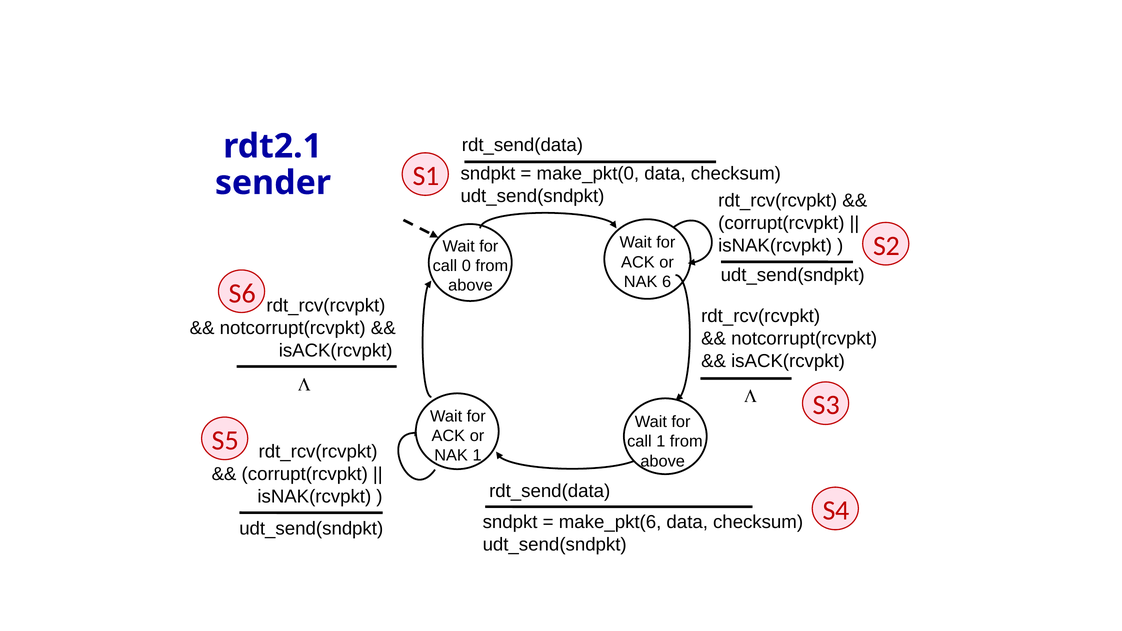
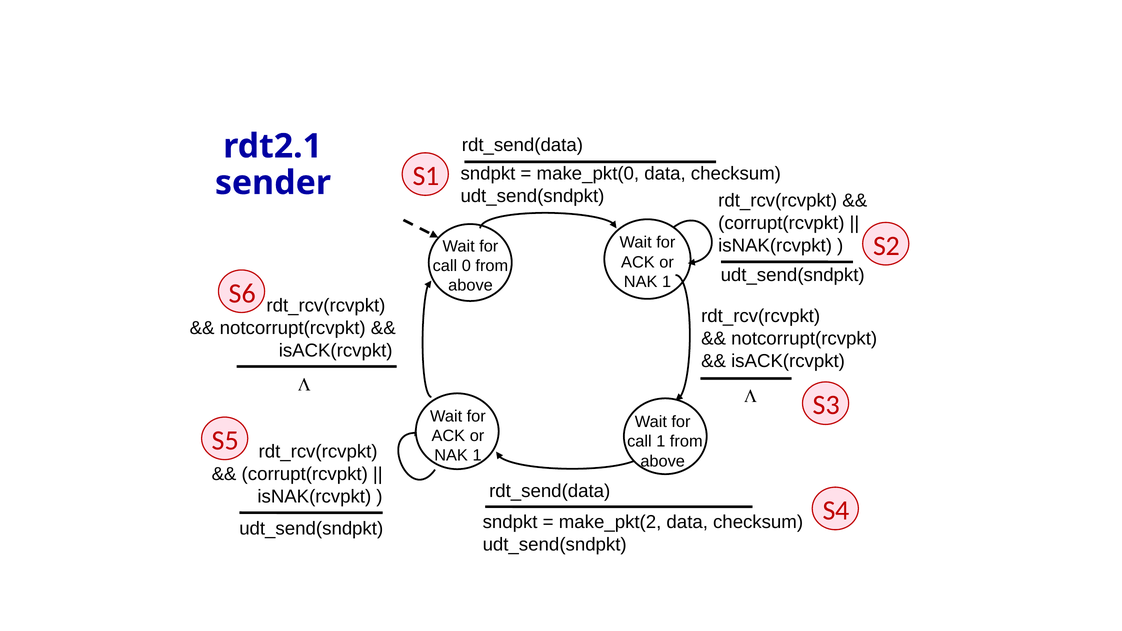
6 at (667, 282): 6 -> 1
make_pkt(6: make_pkt(6 -> make_pkt(2
